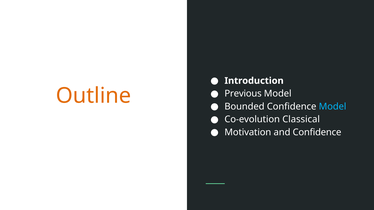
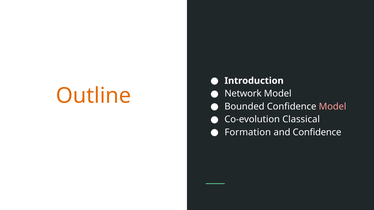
Previous: Previous -> Network
Model at (333, 107) colour: light blue -> pink
Motivation: Motivation -> Formation
